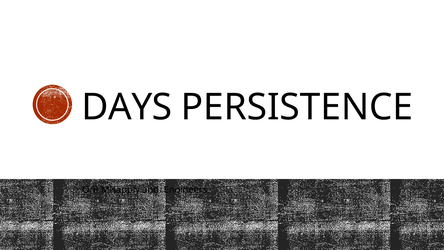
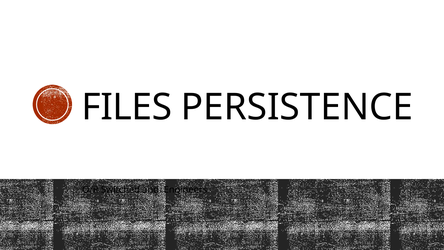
DAYS: DAYS -> FILES
Misapply: Misapply -> Switched
